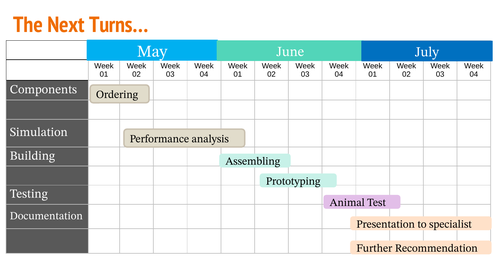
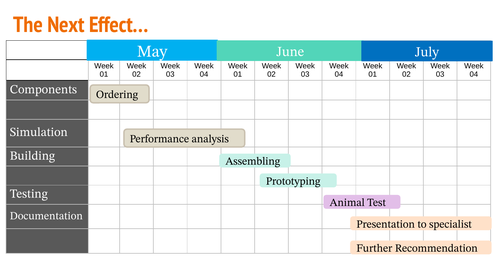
Turns…: Turns… -> Effect…
